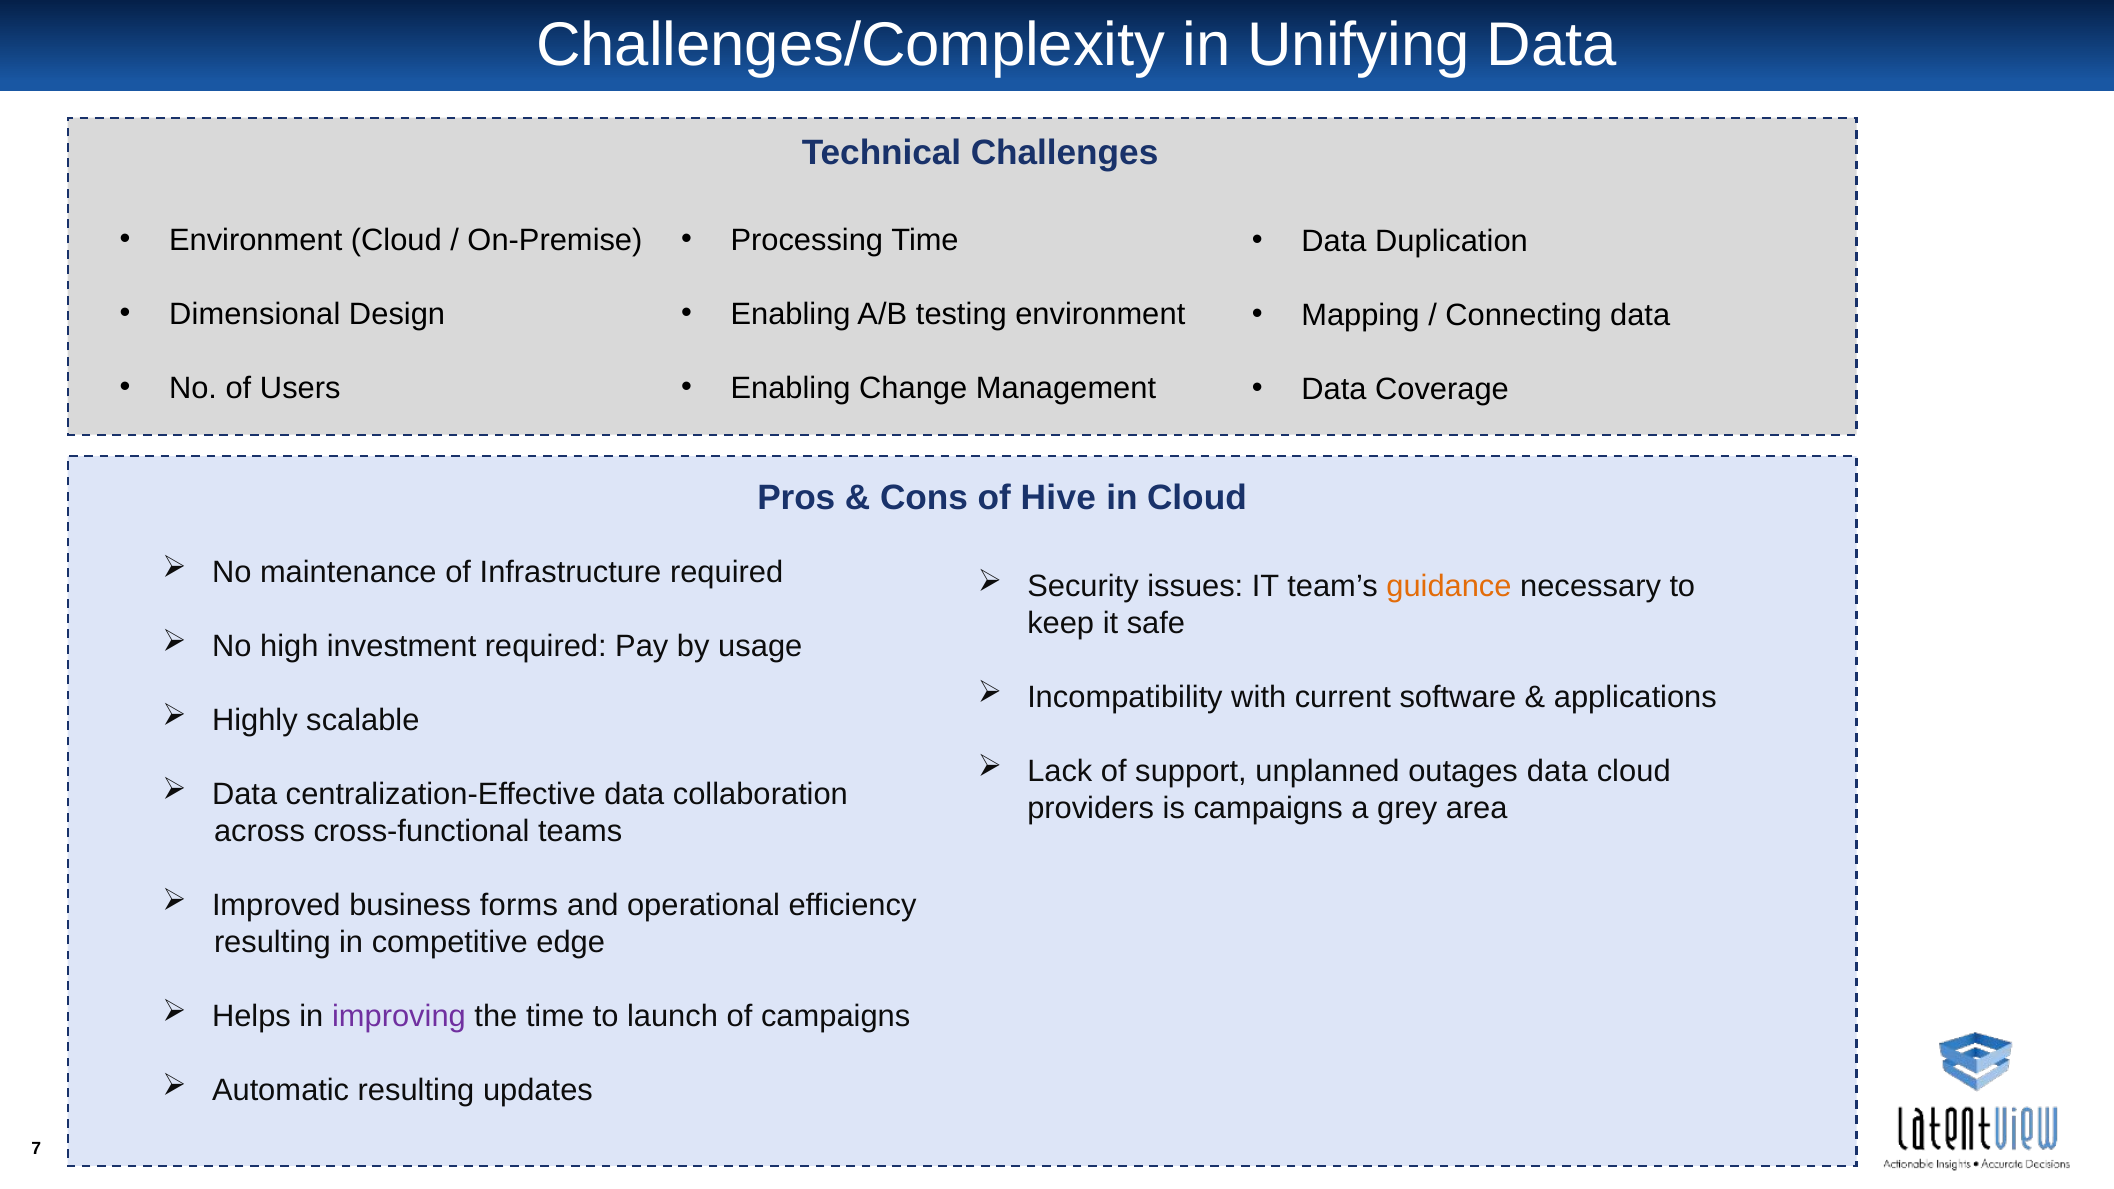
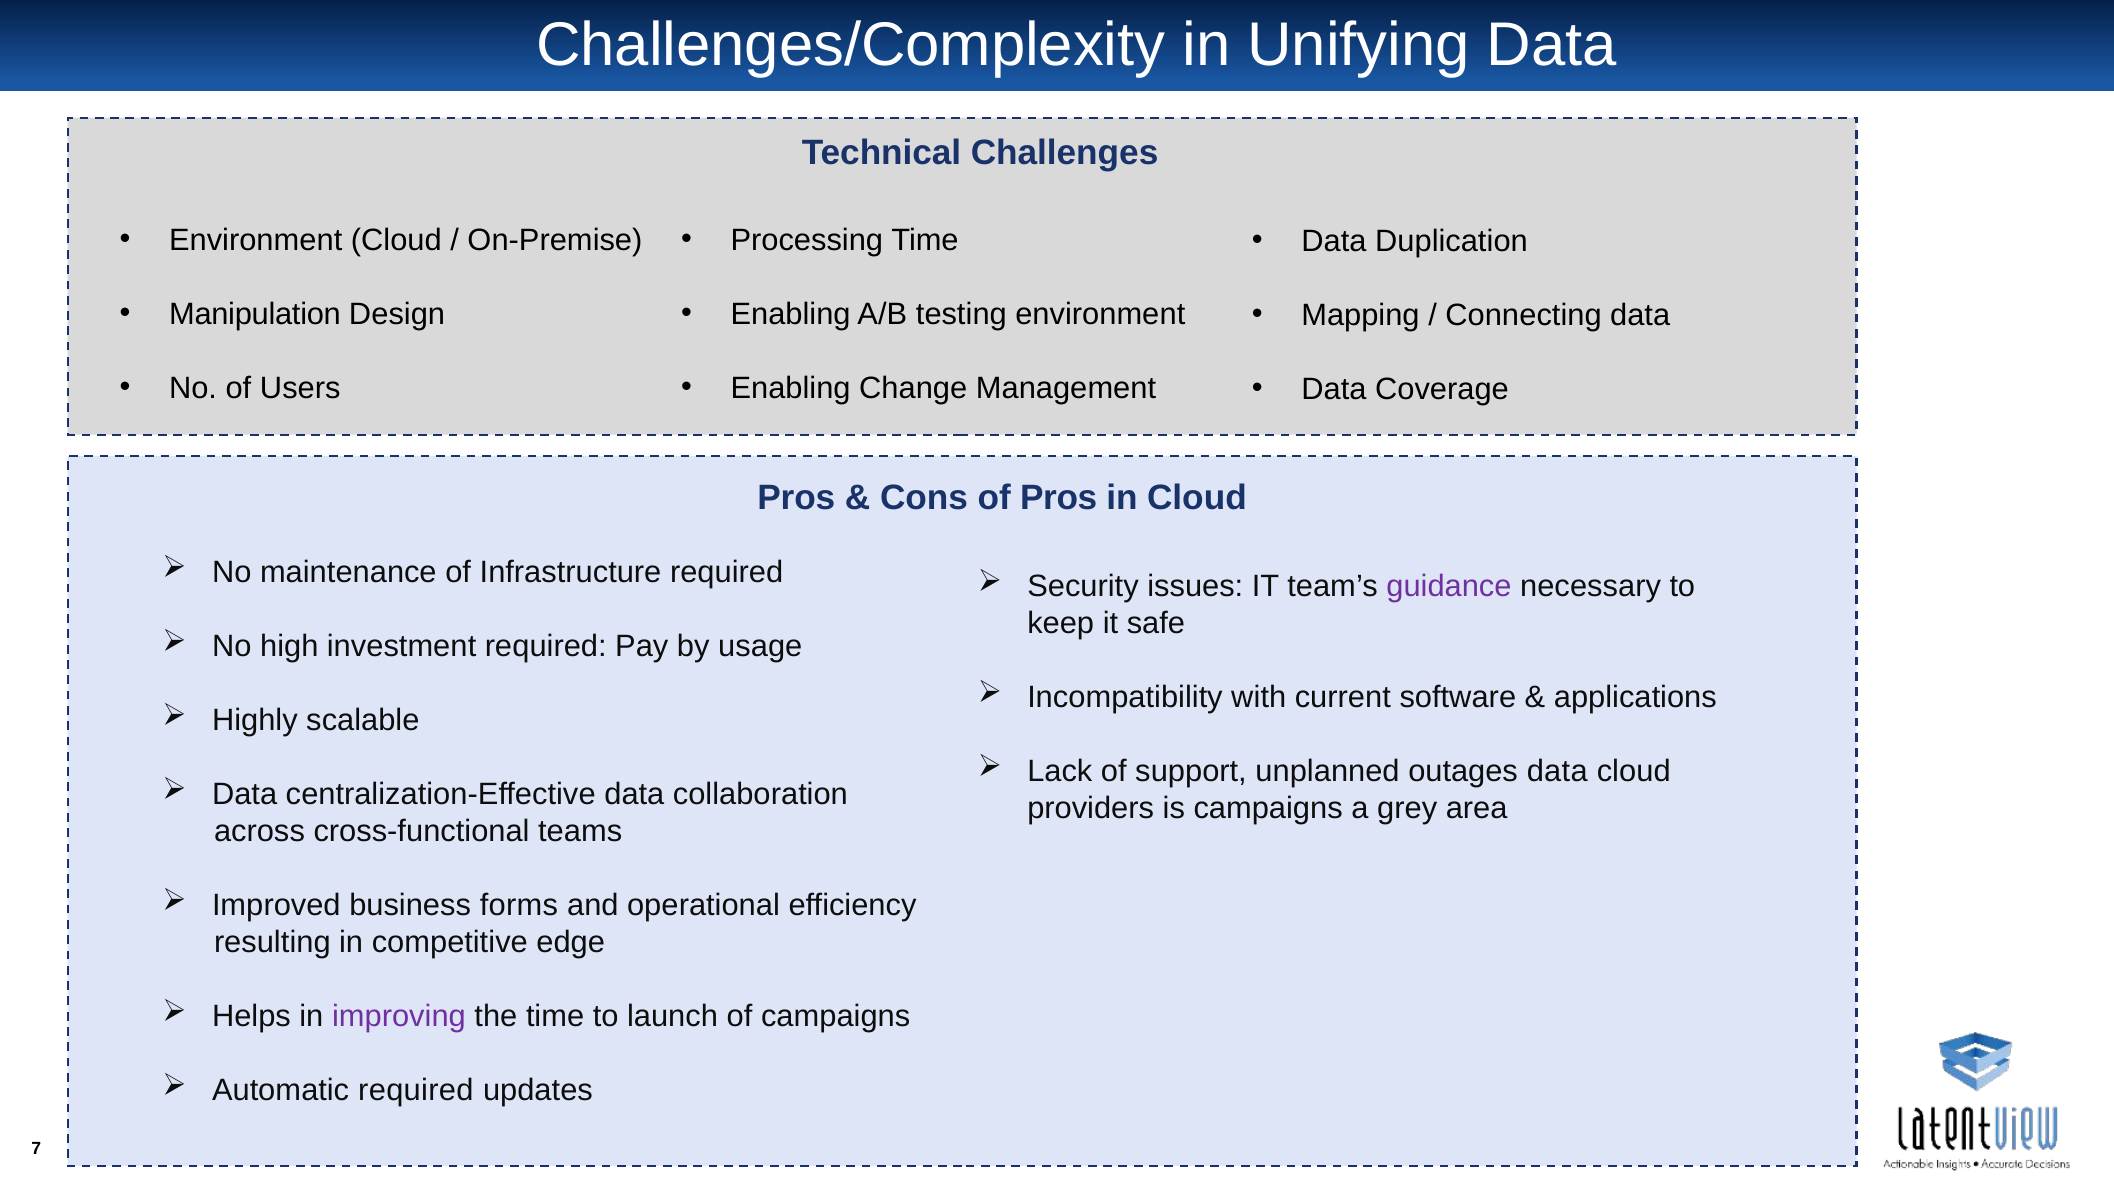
Dimensional: Dimensional -> Manipulation
of Hive: Hive -> Pros
guidance colour: orange -> purple
Automatic resulting: resulting -> required
